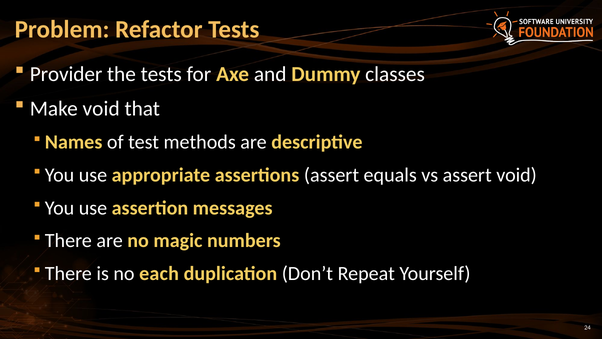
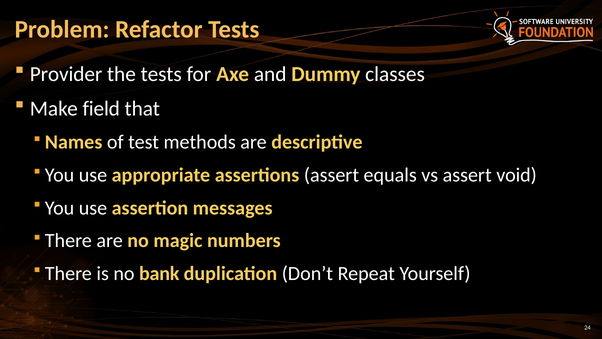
Make void: void -> field
each: each -> bank
